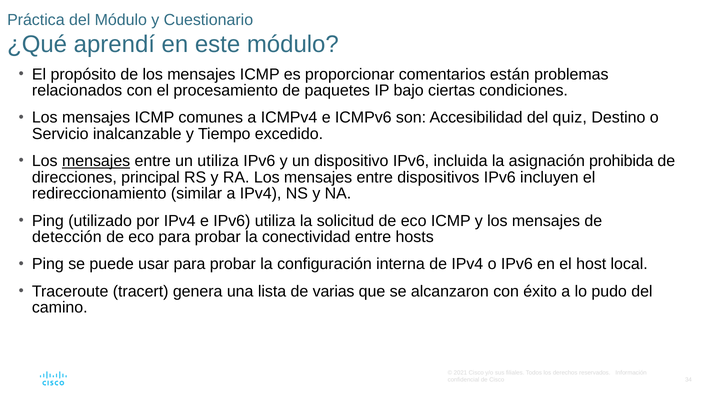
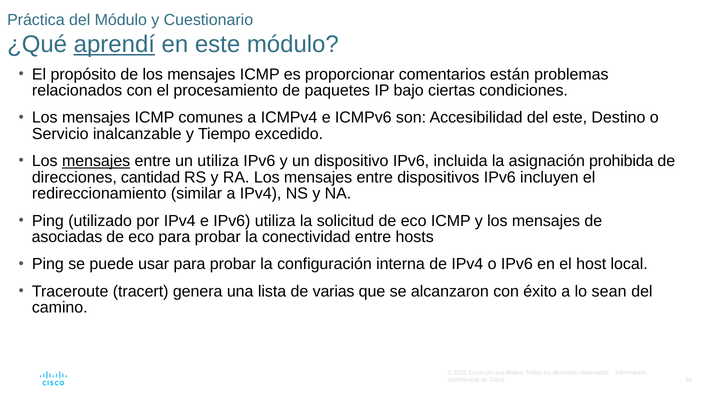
aprendí underline: none -> present
del quiz: quiz -> este
principal: principal -> cantidad
detección: detección -> asociadas
pudo: pudo -> sean
